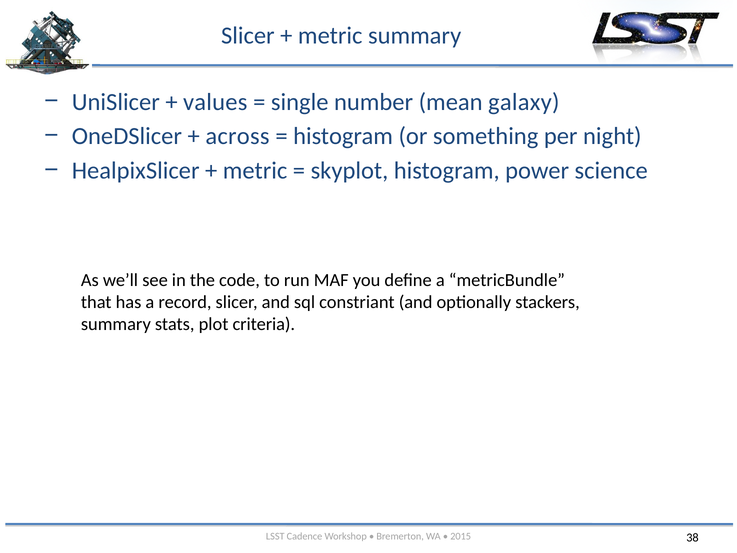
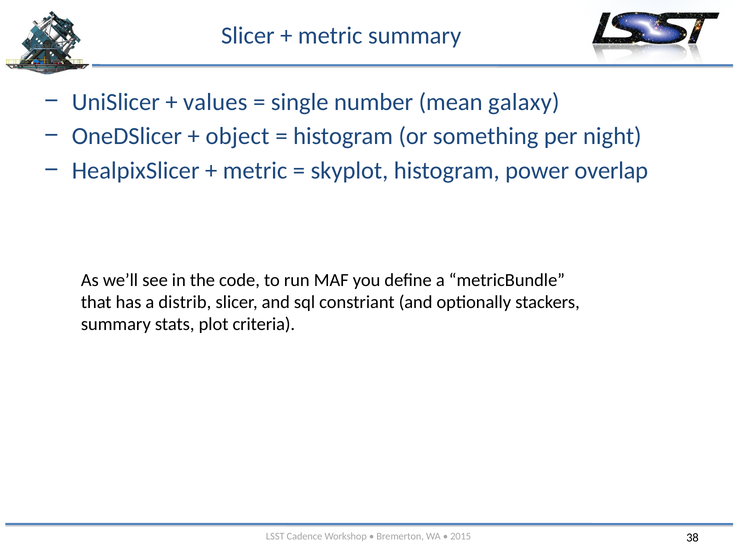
across: across -> object
science: science -> overlap
record: record -> distrib
